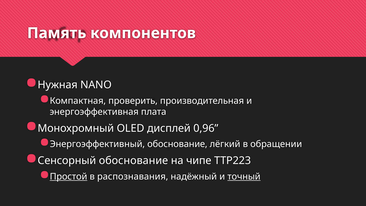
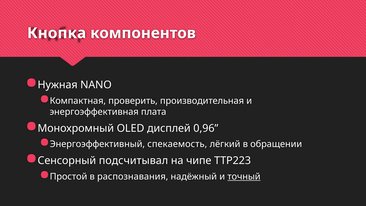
Память: Память -> Кнопка
Энергоэффективный обоснование: обоснование -> спекаемость
Сенсорный обоснование: обоснование -> подсчитывал
Простой underline: present -> none
